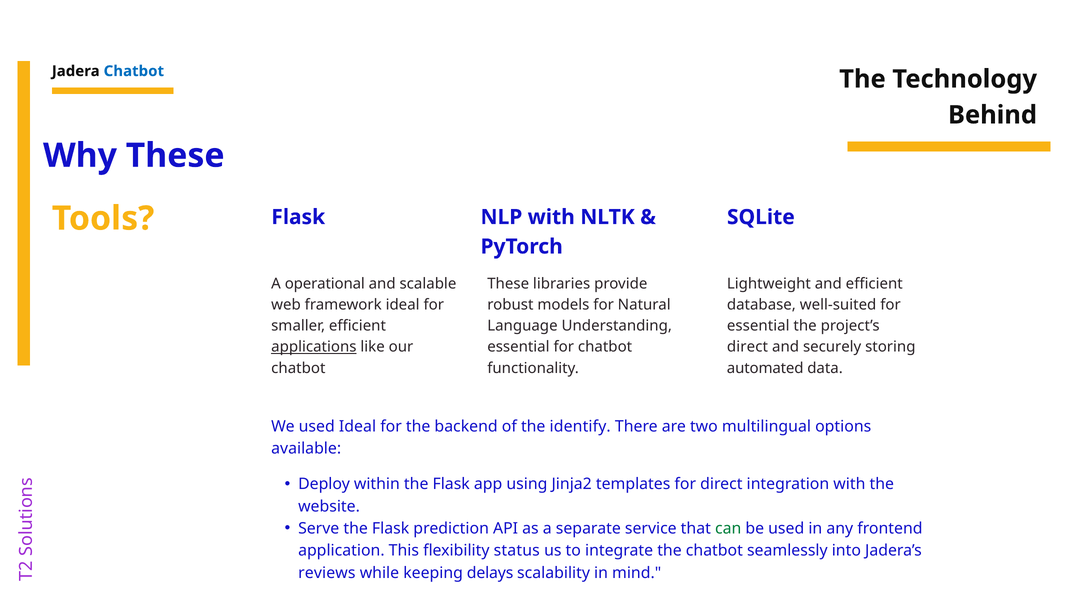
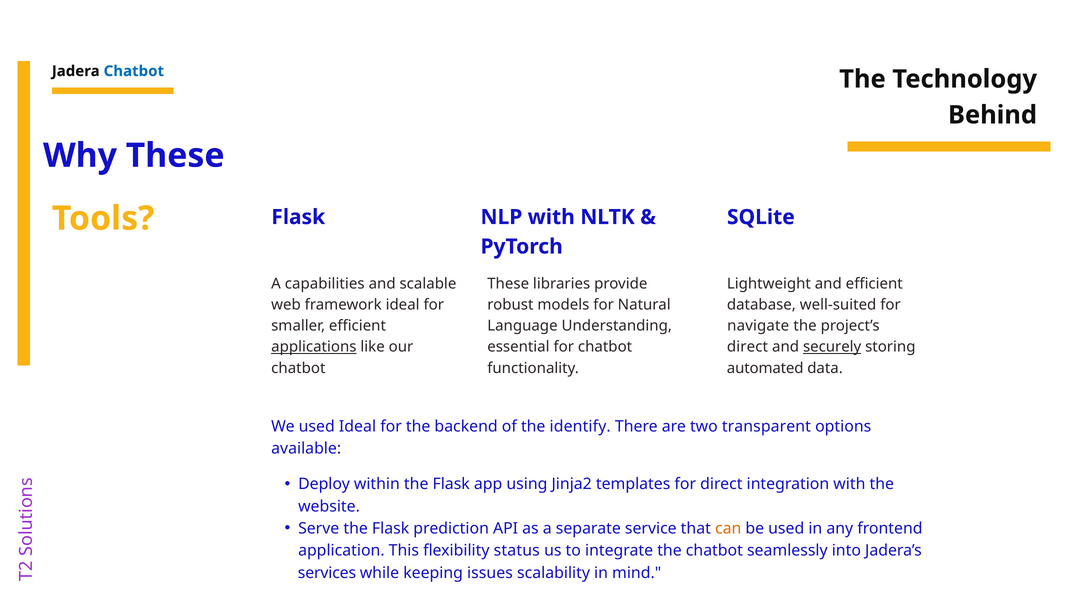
operational: operational -> capabilities
essential at (758, 326): essential -> navigate
securely underline: none -> present
multilingual: multilingual -> transparent
can colour: green -> orange
reviews: reviews -> services
delays: delays -> issues
